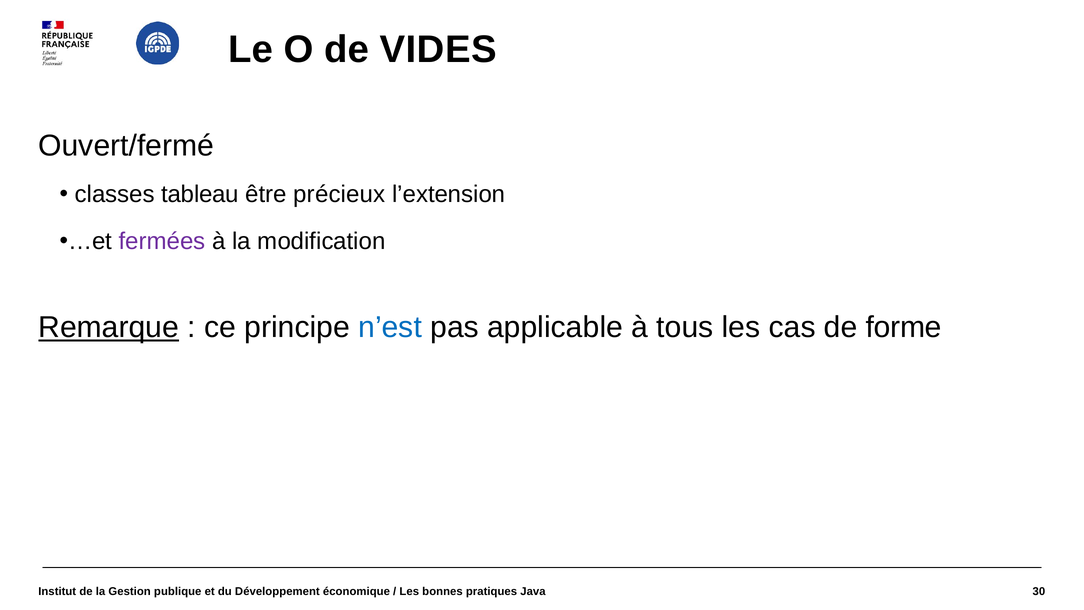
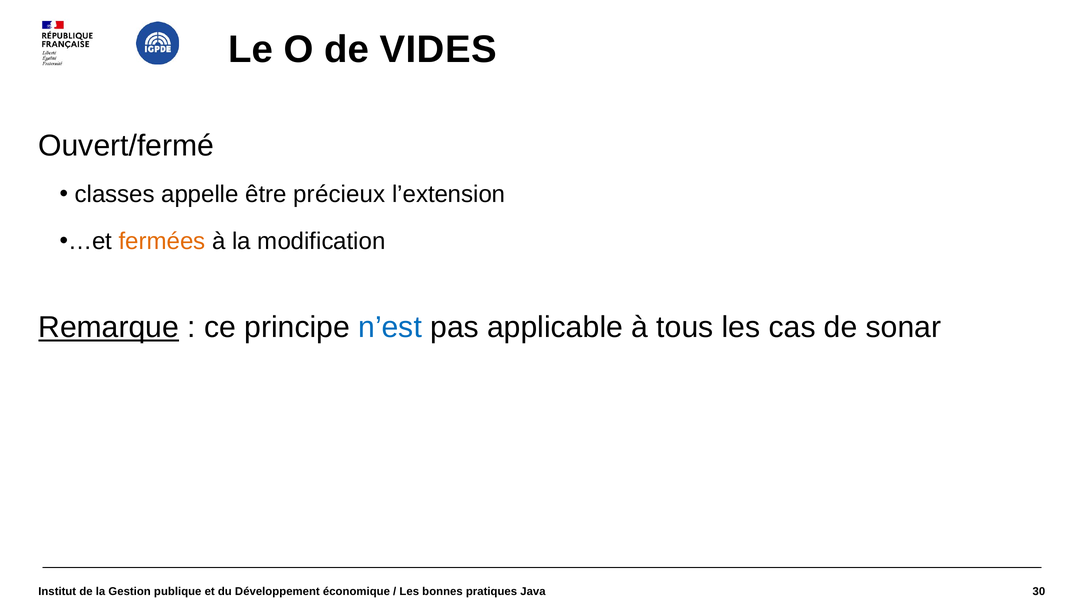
tableau: tableau -> appelle
fermées colour: purple -> orange
forme: forme -> sonar
